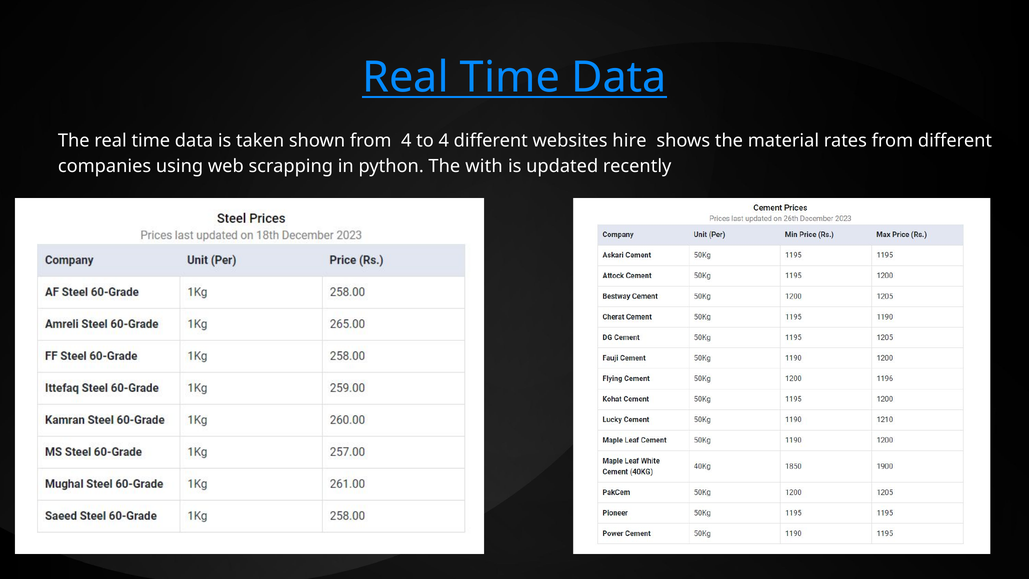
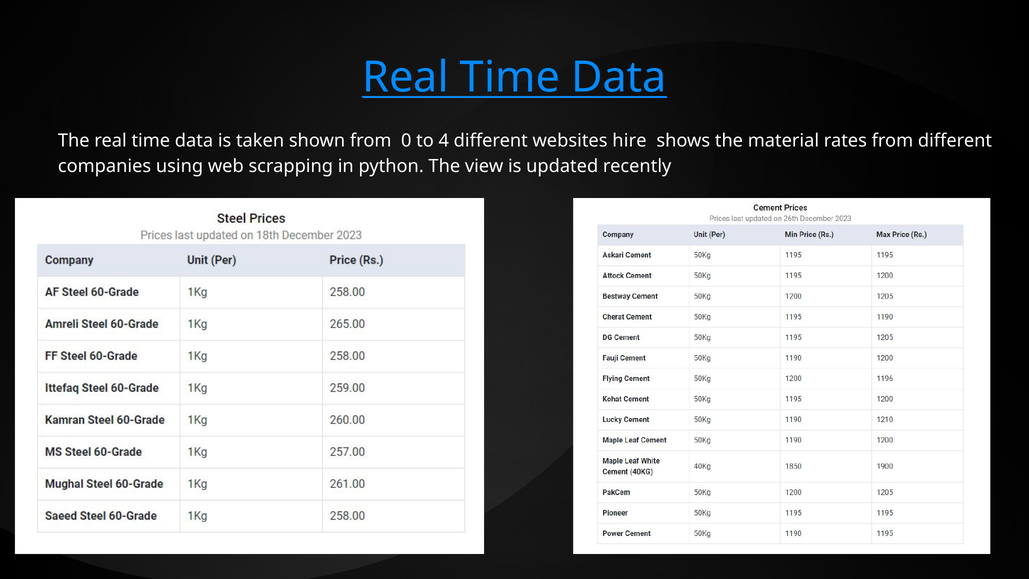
from 4: 4 -> 0
with: with -> view
